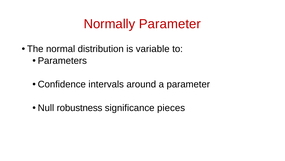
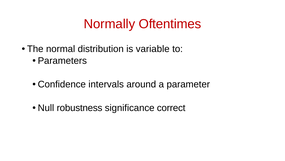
Normally Parameter: Parameter -> Oftentimes
pieces: pieces -> correct
